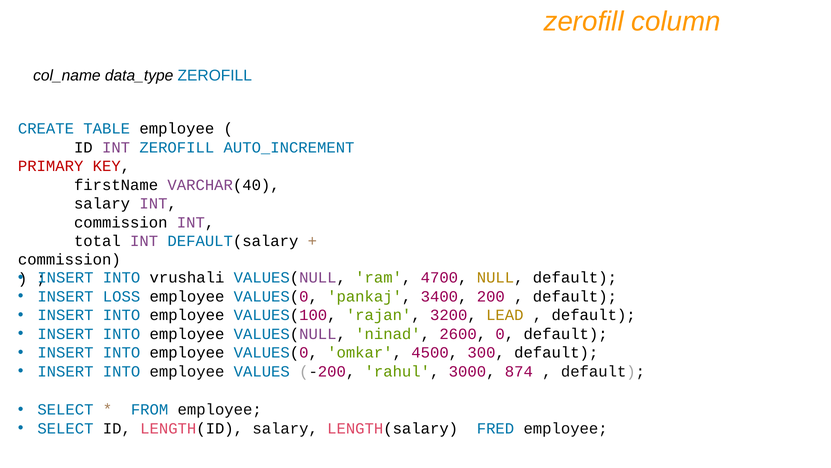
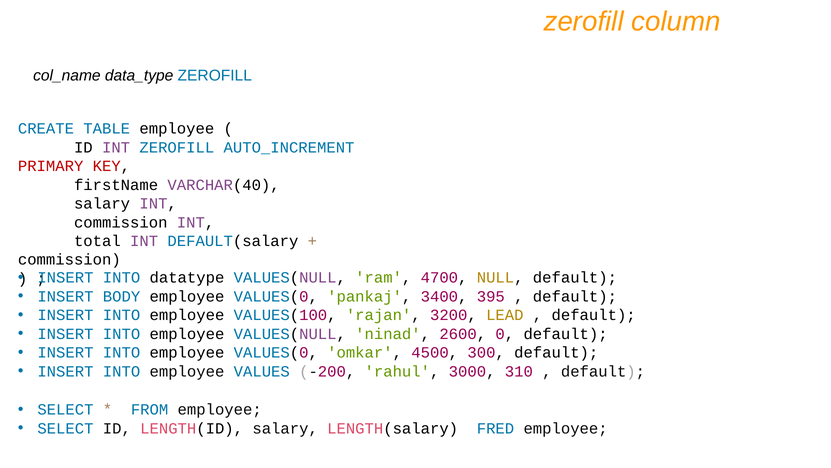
vrushali: vrushali -> datatype
LOSS: LOSS -> BODY
200: 200 -> 395
874: 874 -> 310
